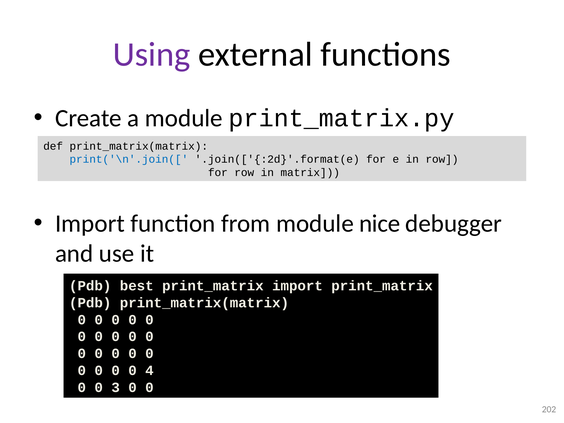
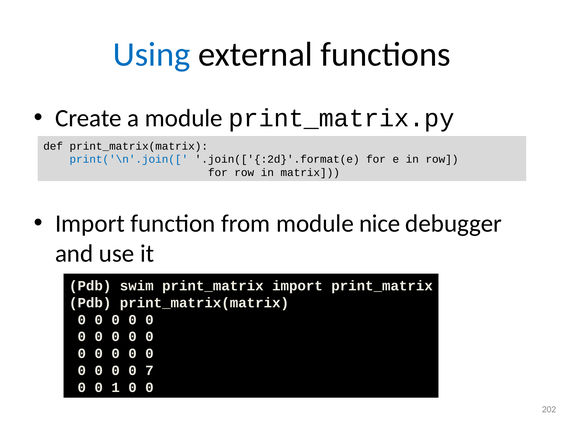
Using colour: purple -> blue
best: best -> swim
4: 4 -> 7
3: 3 -> 1
